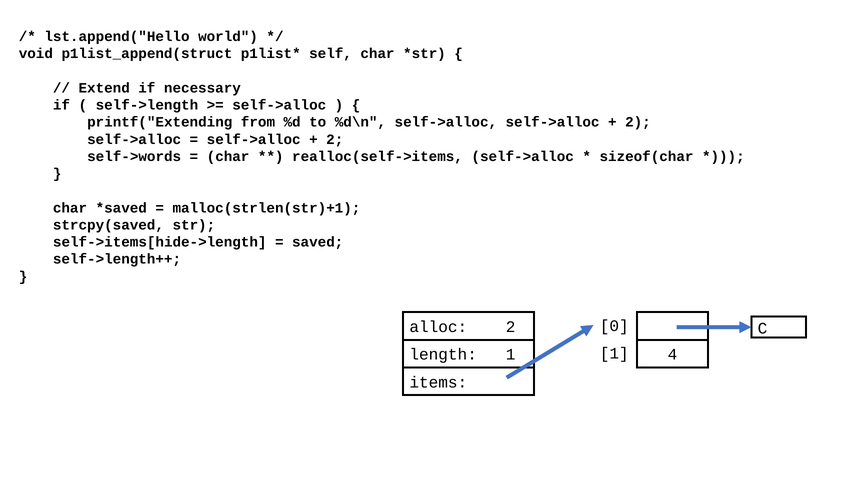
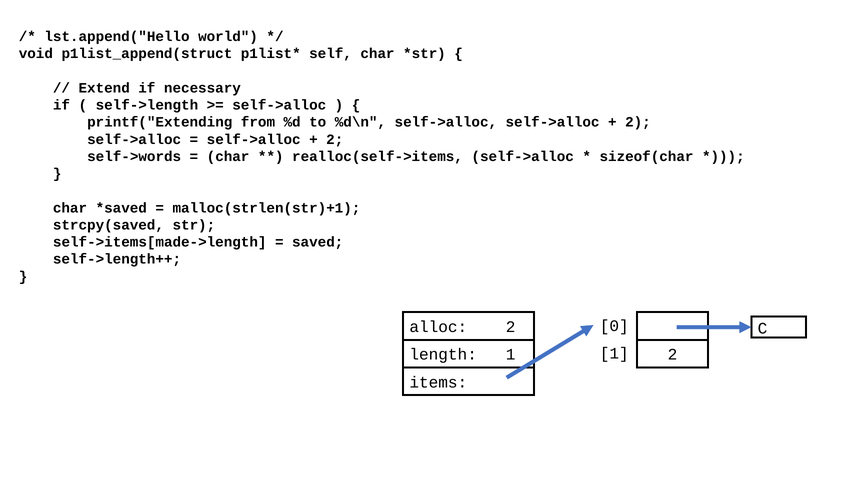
self->items[hide->length: self->items[hide->length -> self->items[made->length
4 at (673, 355): 4 -> 2
